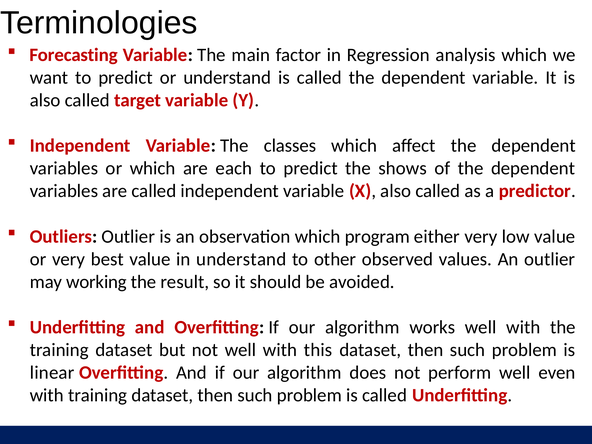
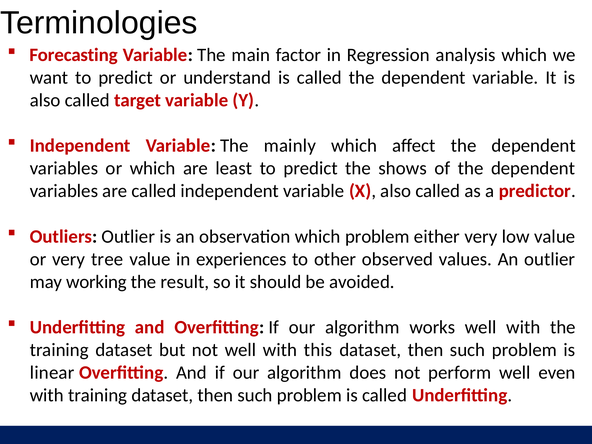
classes: classes -> mainly
each: each -> least
which program: program -> problem
best: best -> tree
in understand: understand -> experiences
